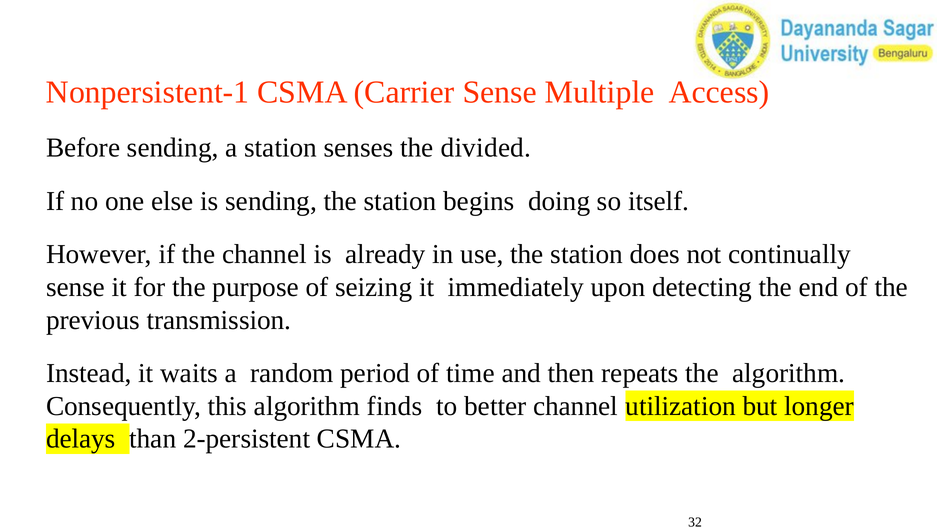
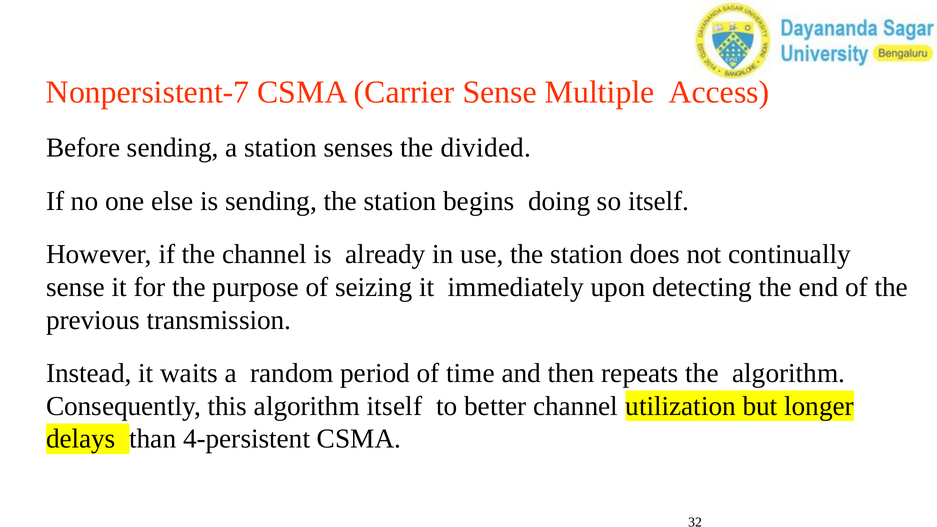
Nonpersistent-1: Nonpersistent-1 -> Nonpersistent-7
algorithm finds: finds -> itself
2-persistent: 2-persistent -> 4-persistent
